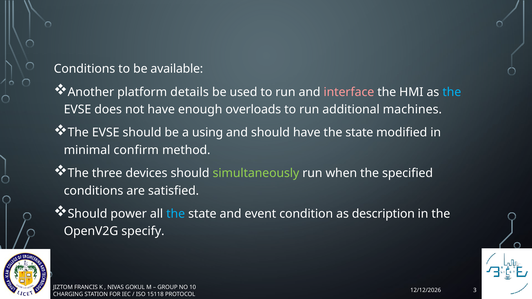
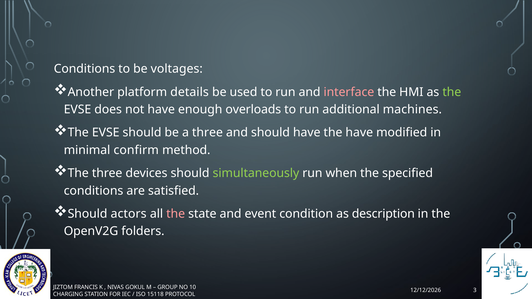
available: available -> voltages
the at (452, 92) colour: light blue -> light green
a using: using -> three
have the state: state -> have
power: power -> actors
the at (176, 214) colour: light blue -> pink
specify: specify -> folders
